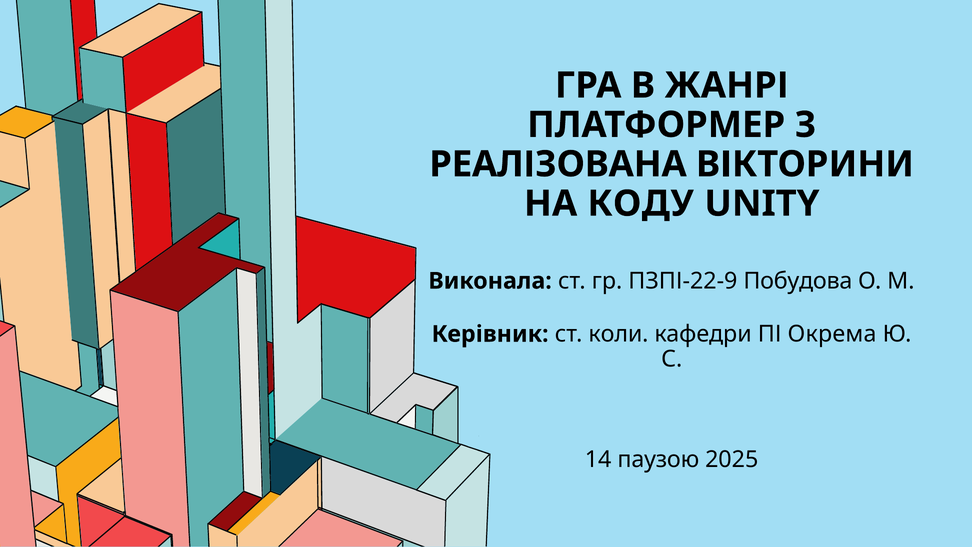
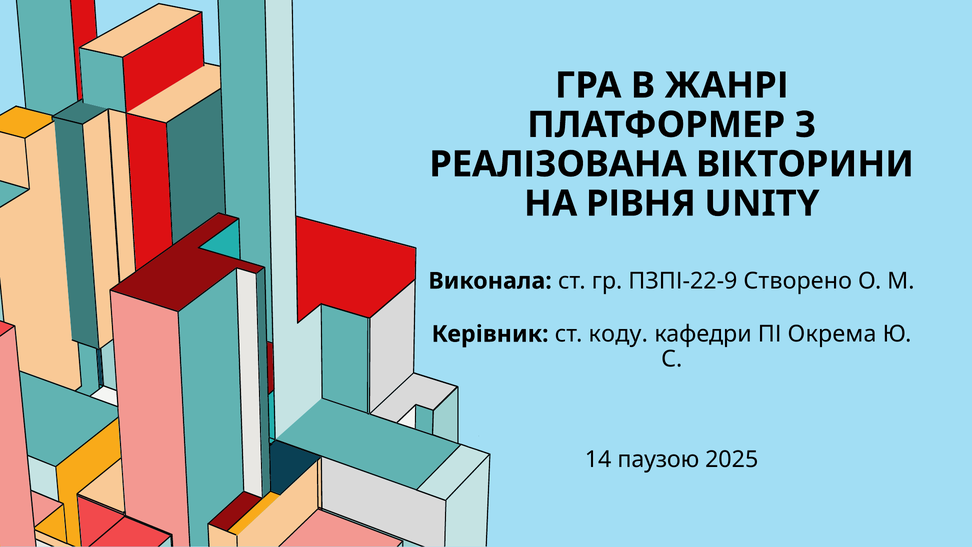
КОДУ: КОДУ -> РІВНЯ
Побудова: Побудова -> Створено
коли: коли -> коду
